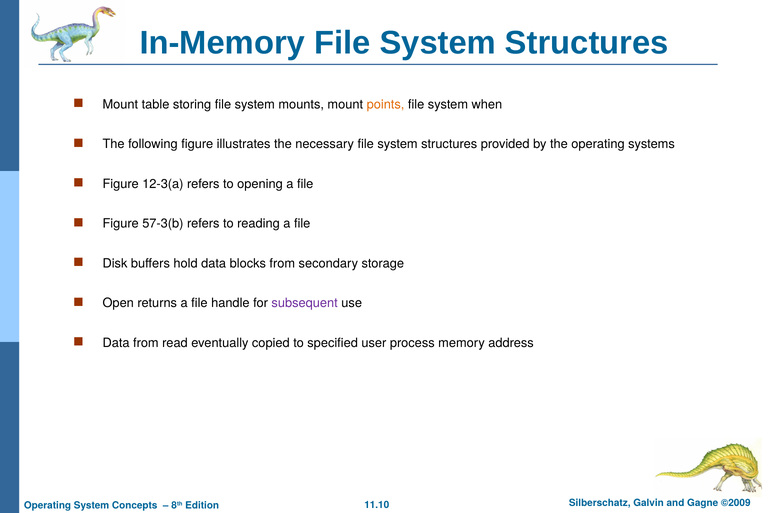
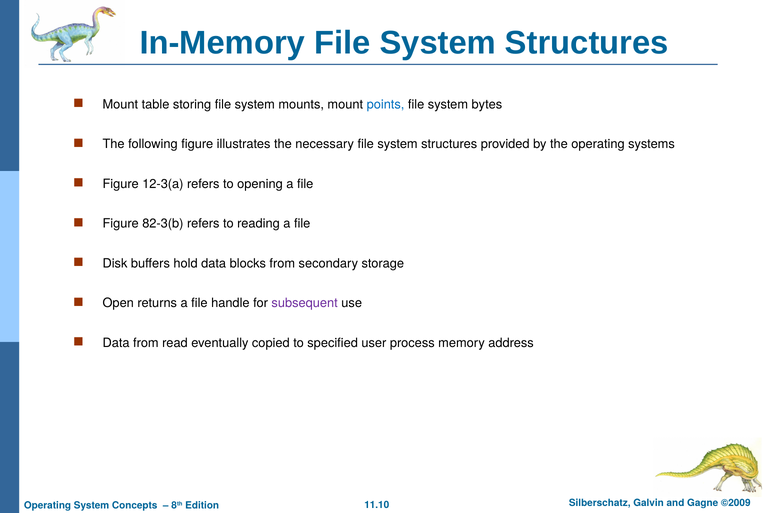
points colour: orange -> blue
when: when -> bytes
57-3(b: 57-3(b -> 82-3(b
